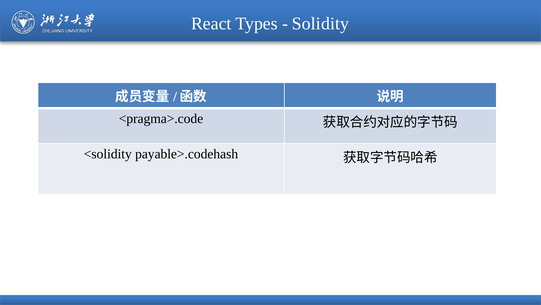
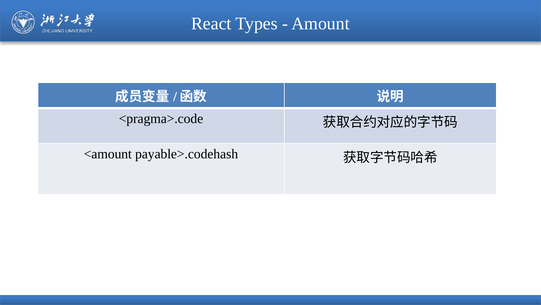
Solidity: Solidity -> Amount
<solidity: <solidity -> <amount
